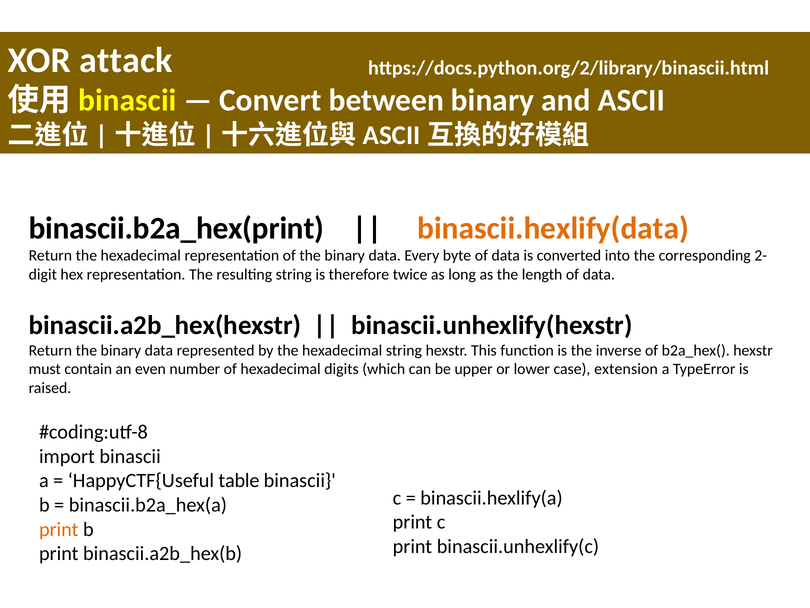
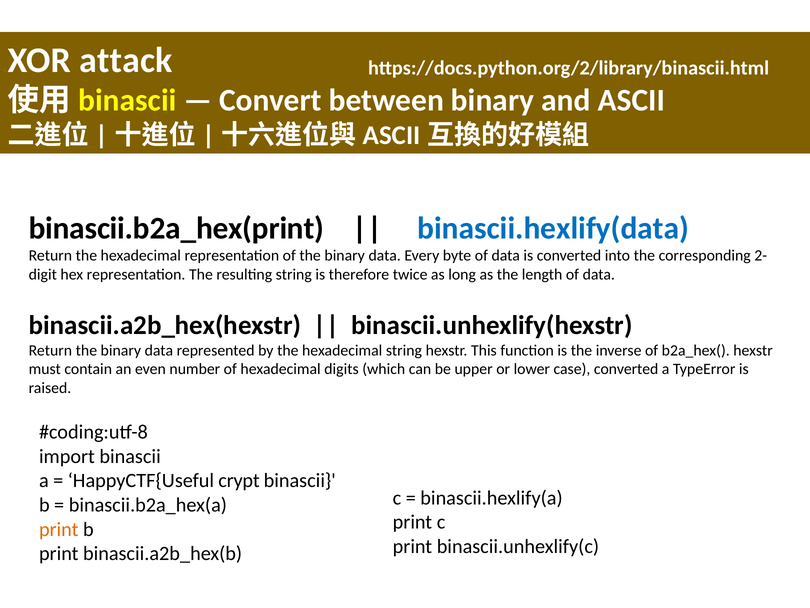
binascii.hexlify(data colour: orange -> blue
case extension: extension -> converted
table: table -> crypt
